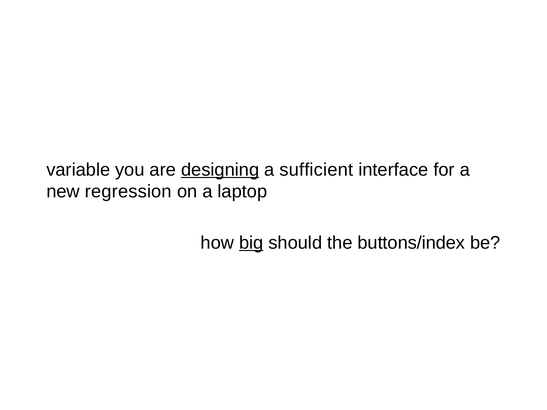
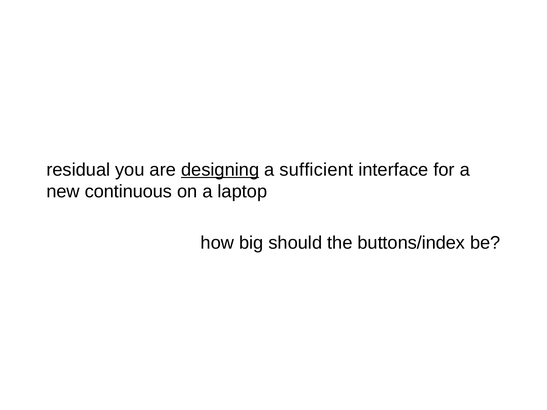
variable: variable -> residual
regression: regression -> continuous
big underline: present -> none
